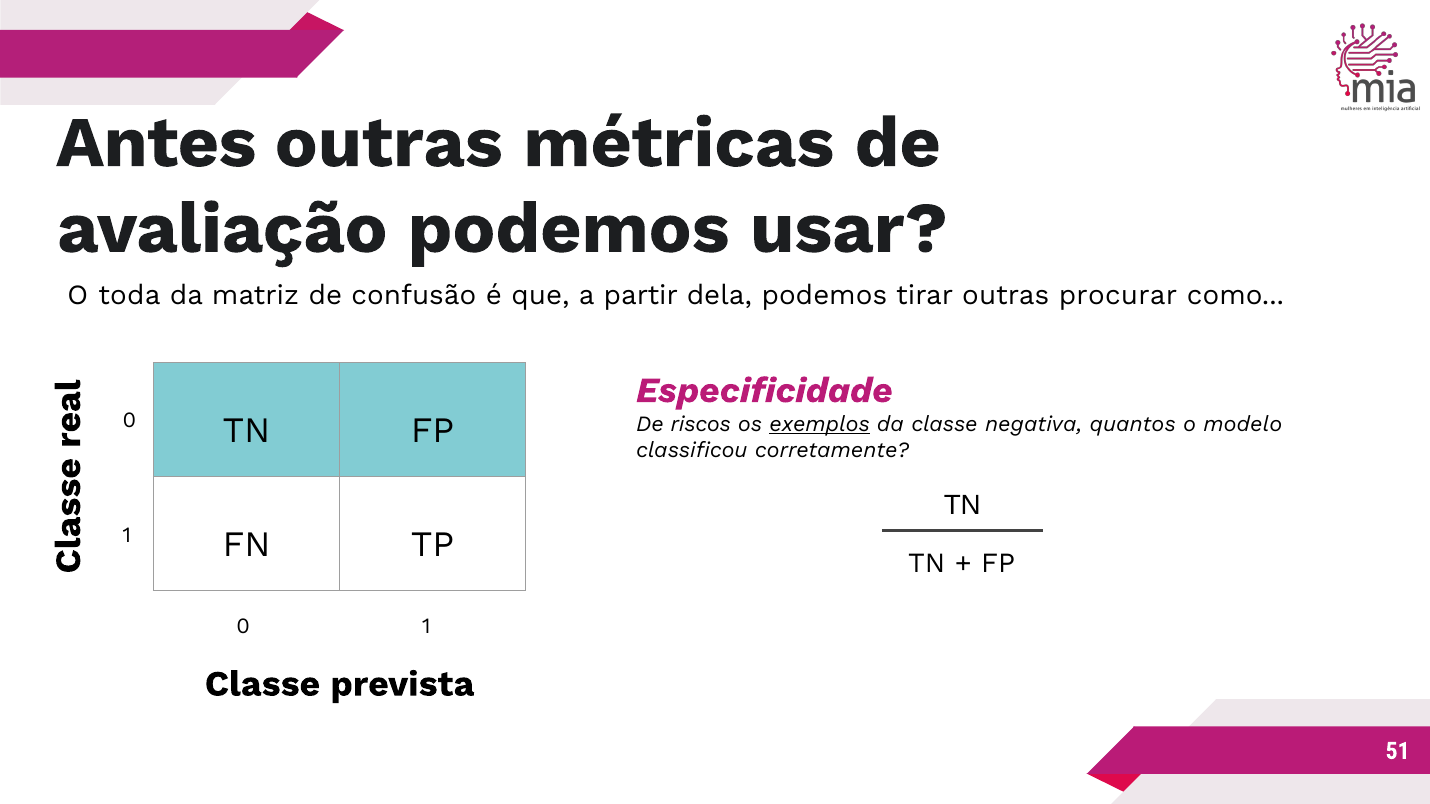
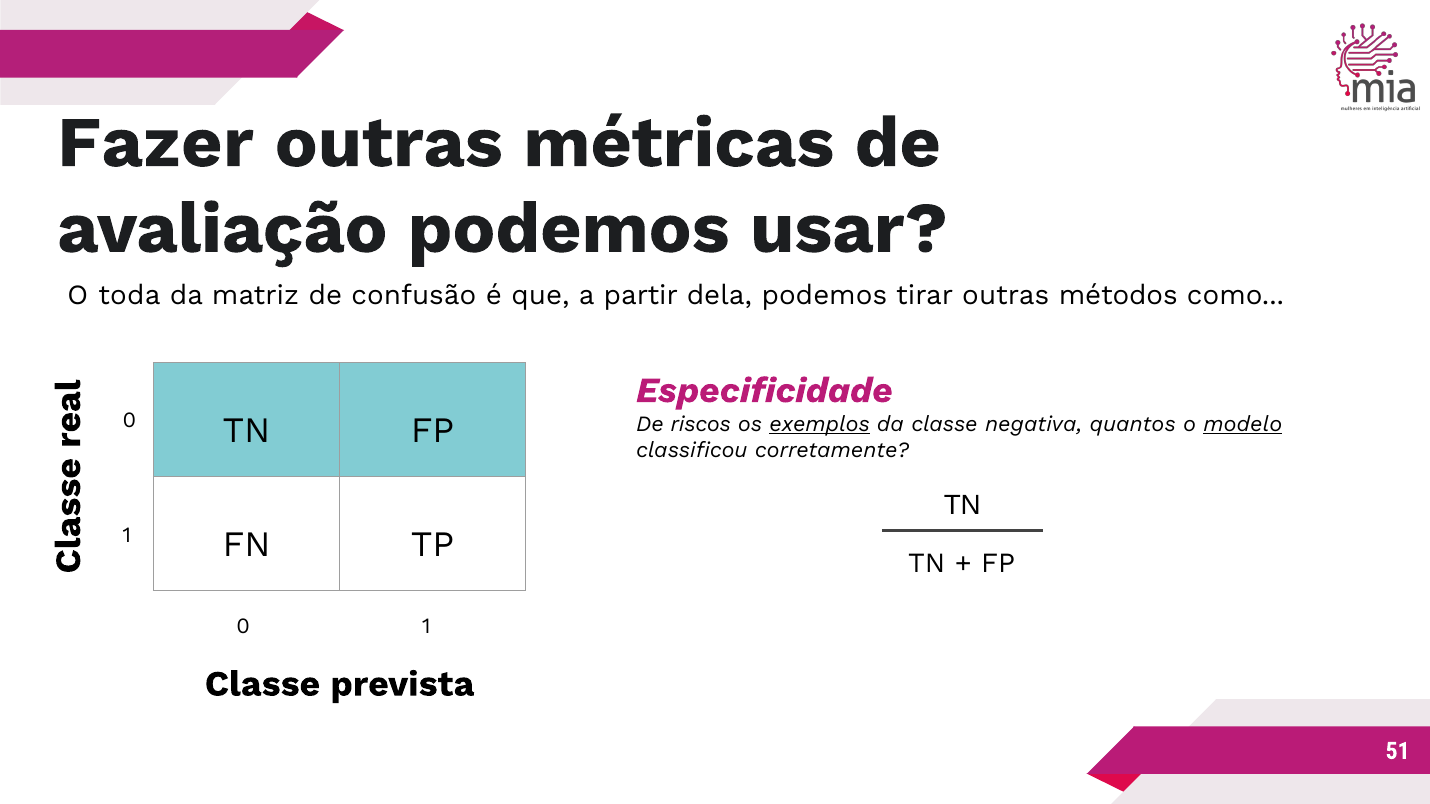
Antes: Antes -> Fazer
procurar: procurar -> métodos
modelo underline: none -> present
